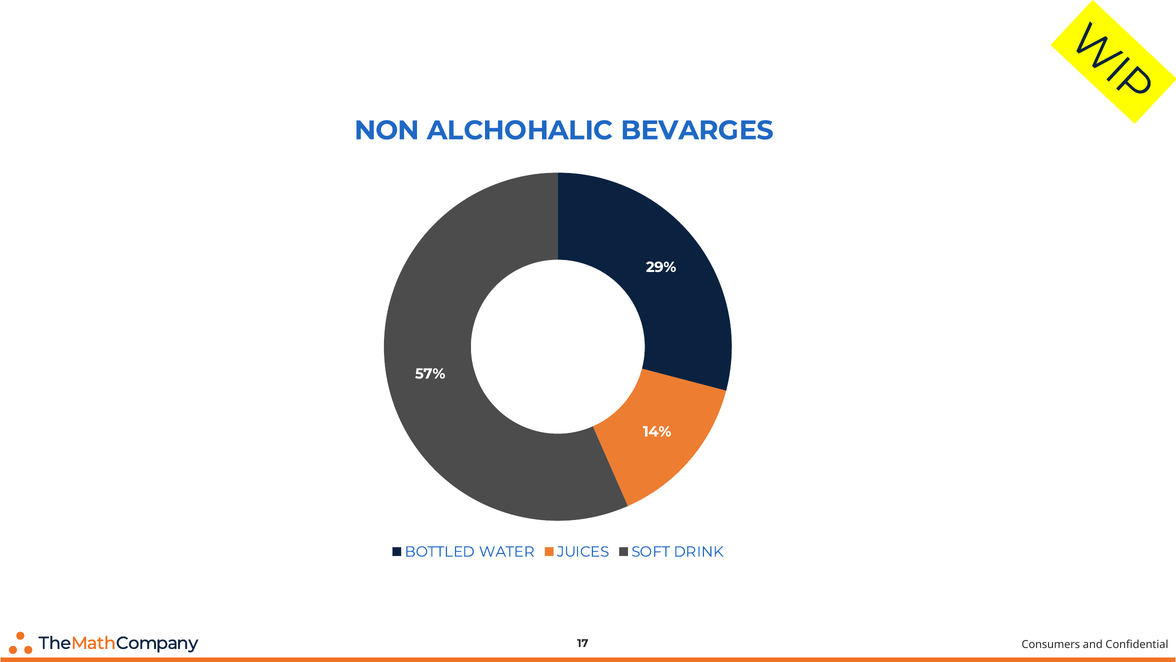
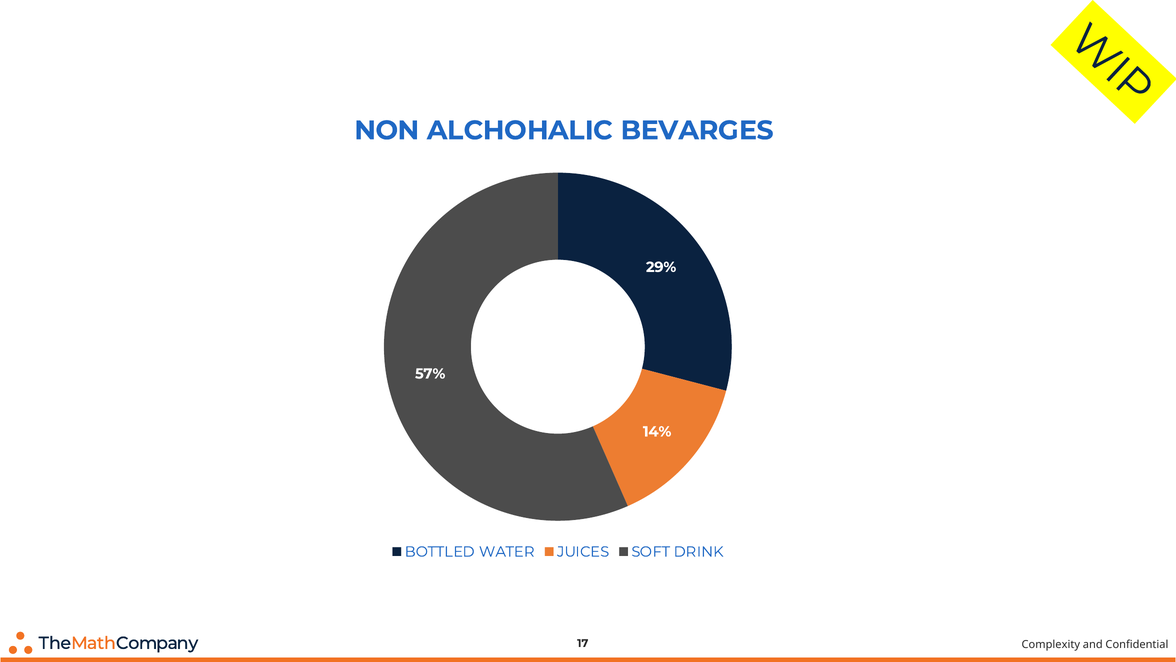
Consumers: Consumers -> Complexity
